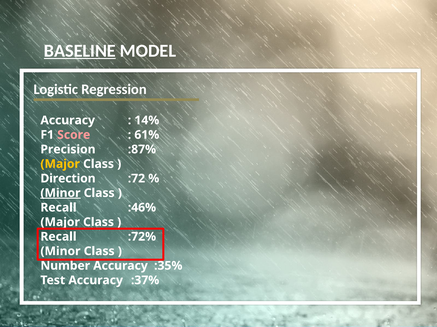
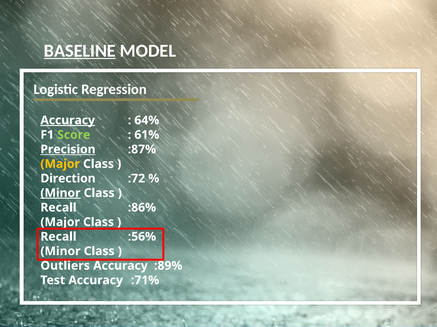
Accuracy at (68, 121) underline: none -> present
14%: 14% -> 64%
Score colour: pink -> light green
Precision underline: none -> present
:46%: :46% -> :86%
:72%: :72% -> :56%
Number: Number -> Outliers
:35%: :35% -> :89%
:37%: :37% -> :71%
